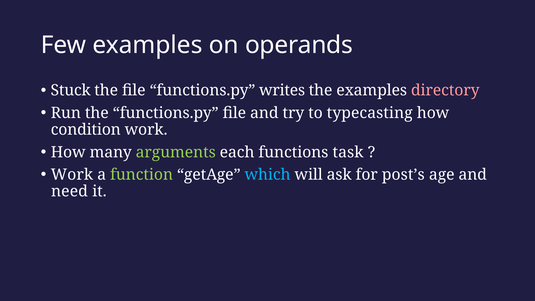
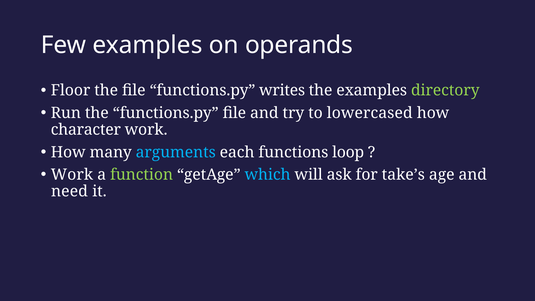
Stuck: Stuck -> Floor
directory colour: pink -> light green
typecasting: typecasting -> lowercased
condition: condition -> character
arguments colour: light green -> light blue
task: task -> loop
post’s: post’s -> take’s
